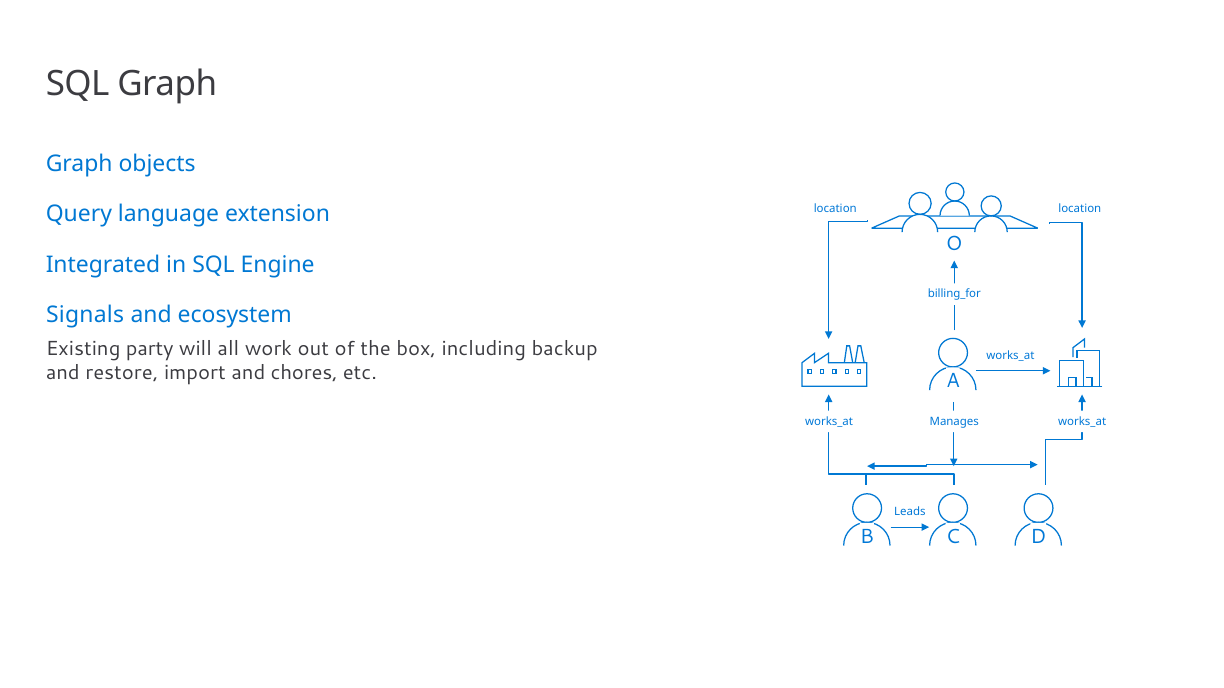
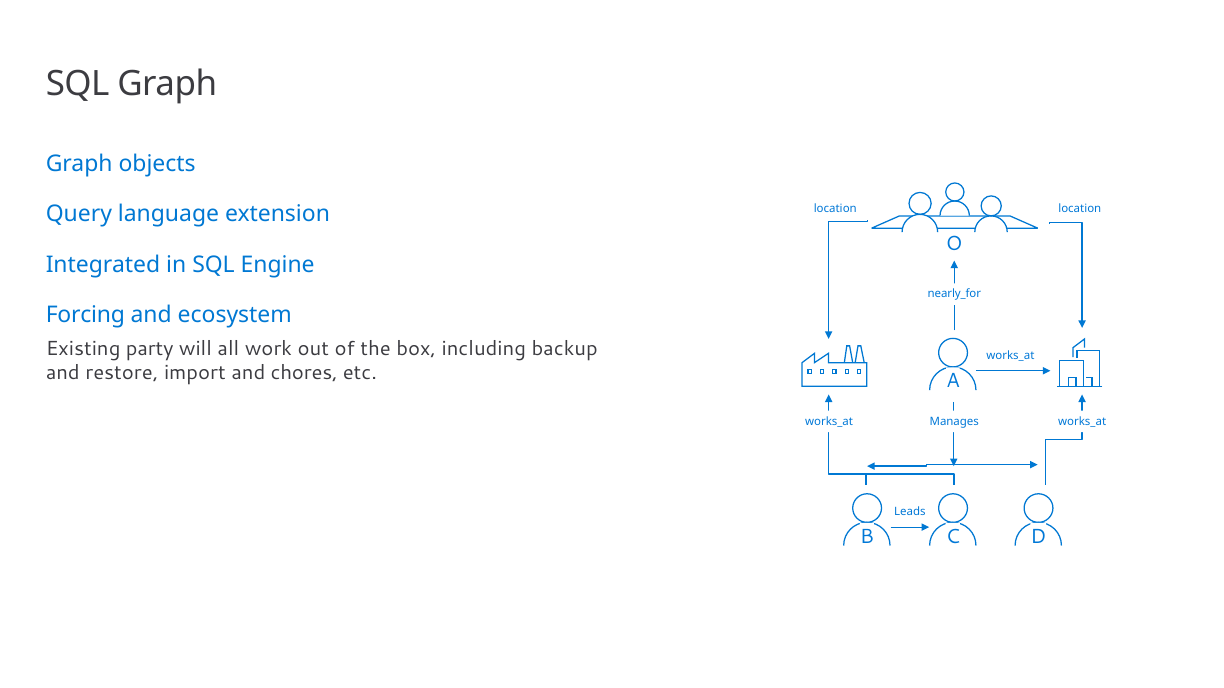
billing_for: billing_for -> nearly_for
Signals: Signals -> Forcing
